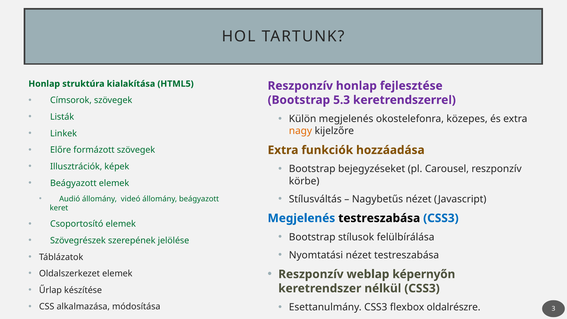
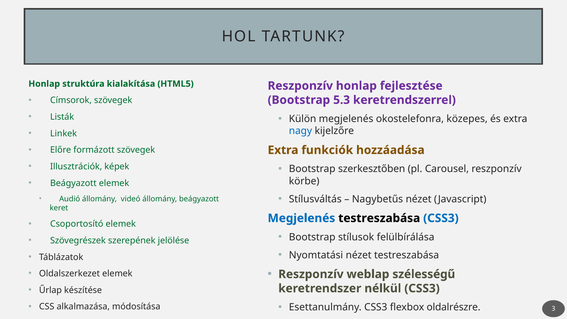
nagy colour: orange -> blue
bejegyzéseket: bejegyzéseket -> szerkesztőben
képernyőn: képernyőn -> szélességű
